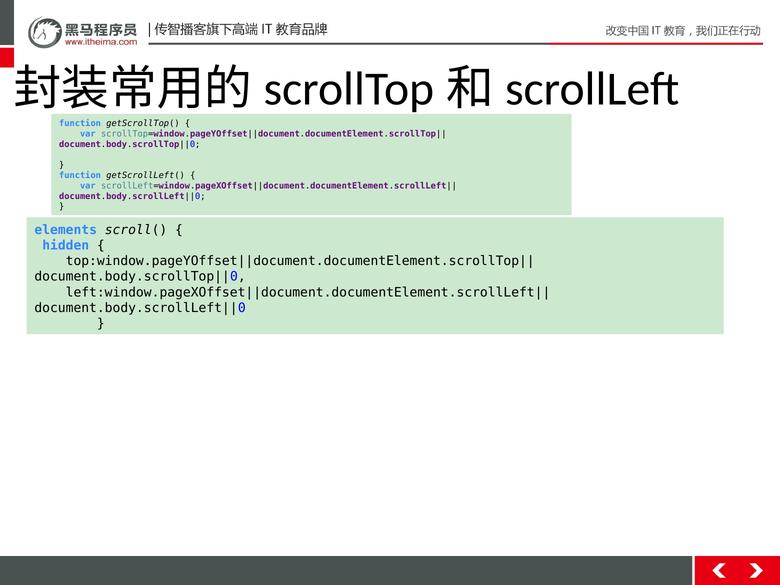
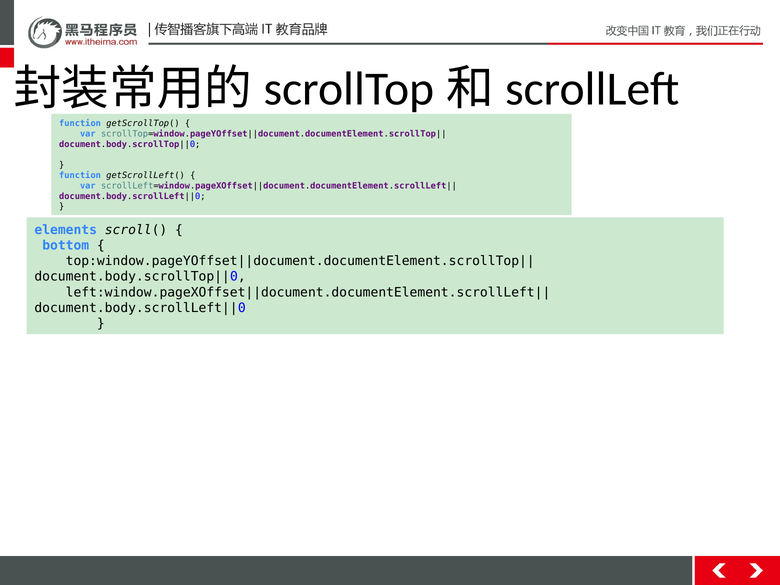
hidden: hidden -> bottom
